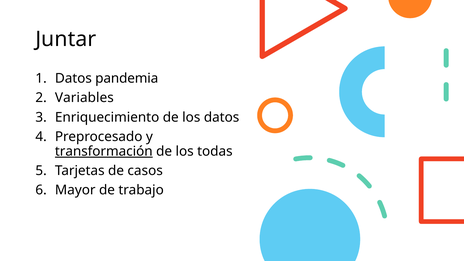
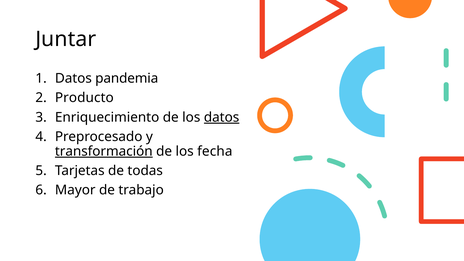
Variables: Variables -> Producto
datos at (222, 117) underline: none -> present
todas: todas -> fecha
casos: casos -> todas
